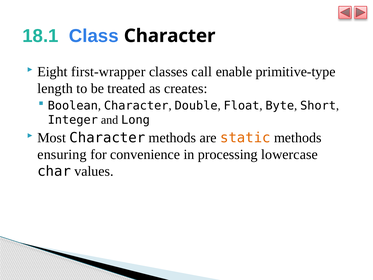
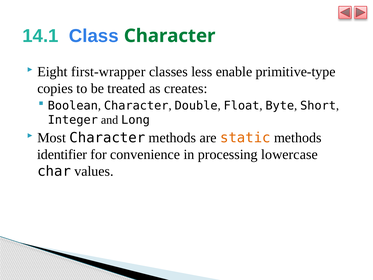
18.1: 18.1 -> 14.1
Character at (170, 36) colour: black -> green
call: call -> less
length: length -> copies
ensuring: ensuring -> identifier
